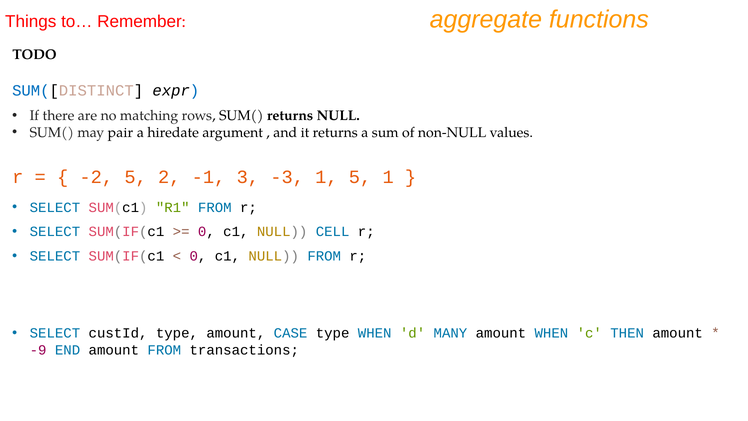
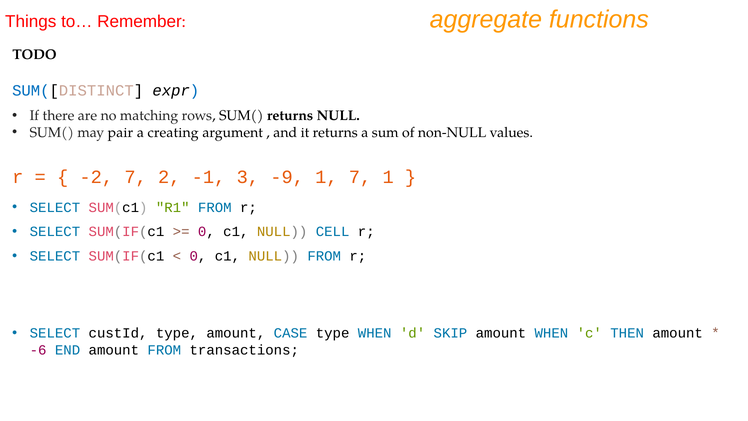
hiredate: hiredate -> creating
-2 5: 5 -> 7
-3: -3 -> -9
1 5: 5 -> 7
MANY: MANY -> SKIP
-9: -9 -> -6
